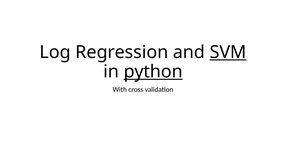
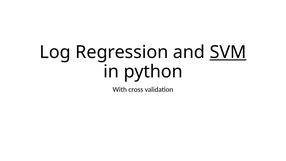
python underline: present -> none
